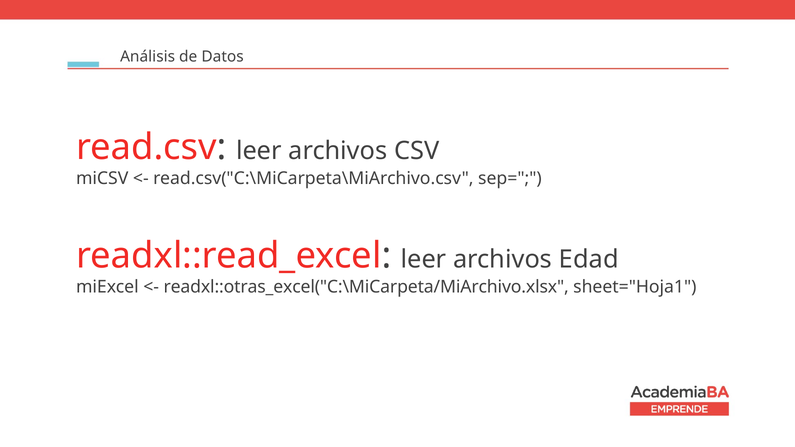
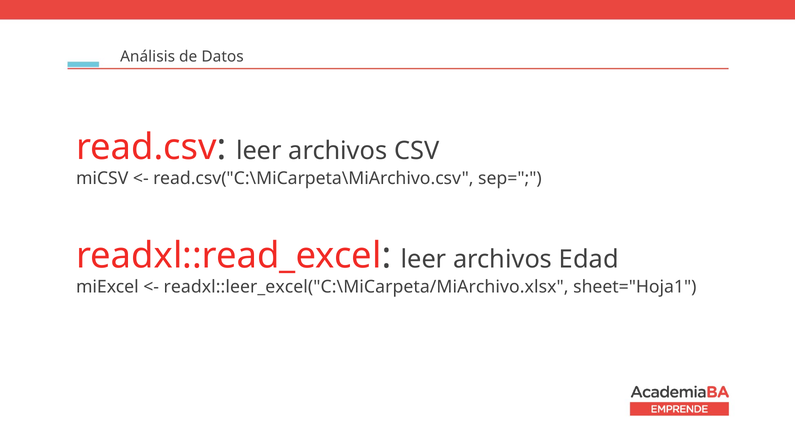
readxl::otras_excel("C:\MiCarpeta/MiArchivo.xlsx: readxl::otras_excel("C:\MiCarpeta/MiArchivo.xlsx -> readxl::leer_excel("C:\MiCarpeta/MiArchivo.xlsx
